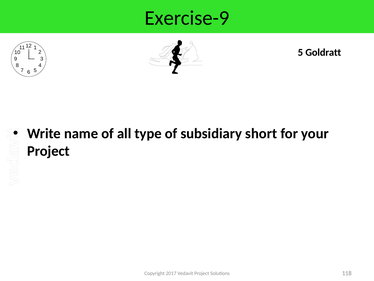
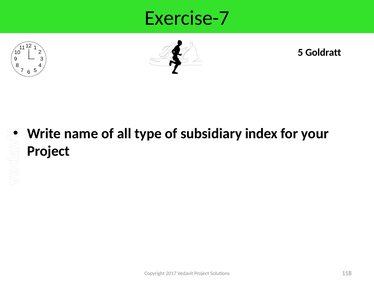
Exercise-9: Exercise-9 -> Exercise-7
short: short -> index
